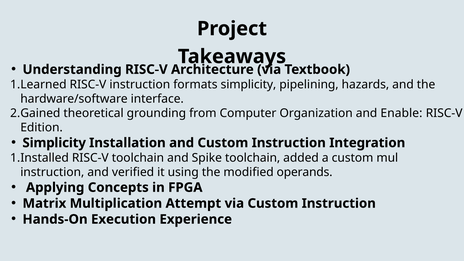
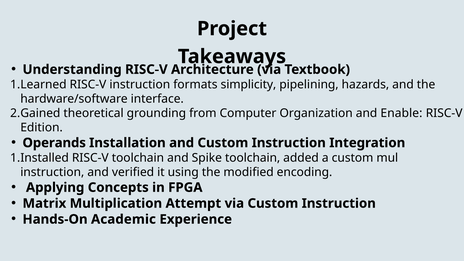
Simplicity at (54, 143): Simplicity -> Operands
operands: operands -> encoding
Execution: Execution -> Academic
